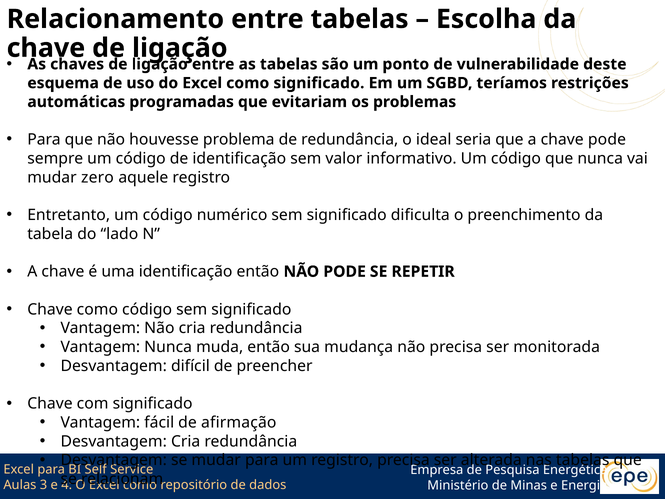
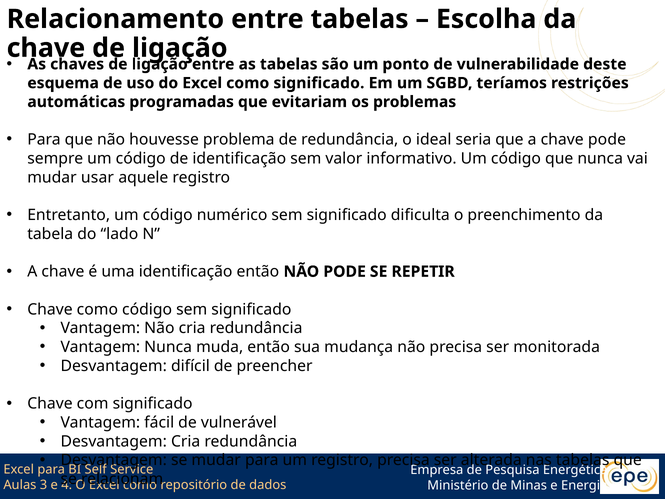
zero: zero -> usar
afirmação: afirmação -> vulnerável
